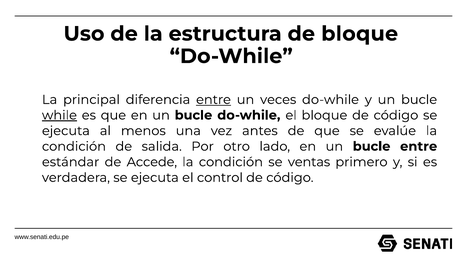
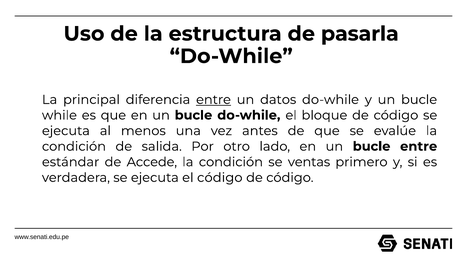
de bloque: bloque -> pasarla
veces: veces -> datos
while underline: present -> none
el control: control -> código
